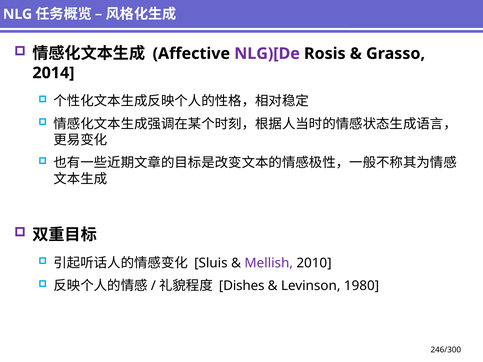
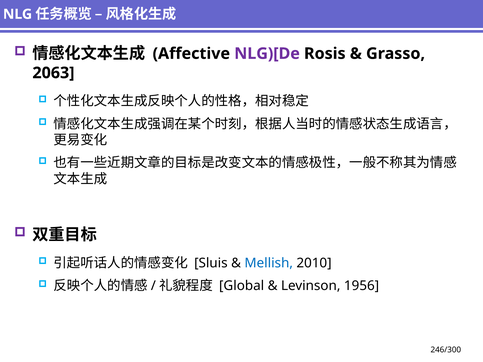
2014: 2014 -> 2063
Mellish colour: purple -> blue
Dishes: Dishes -> Global
1980: 1980 -> 1956
